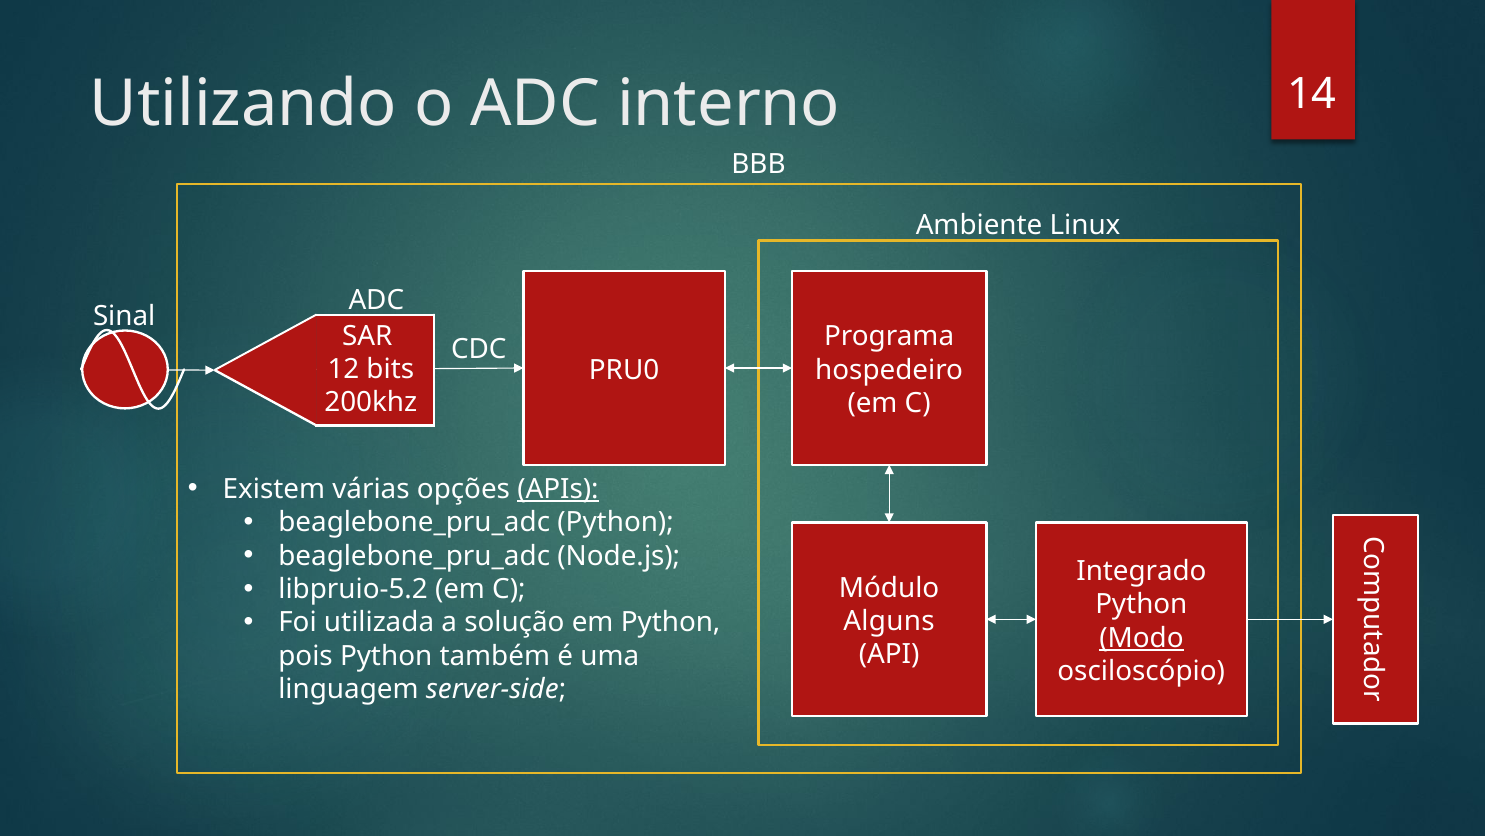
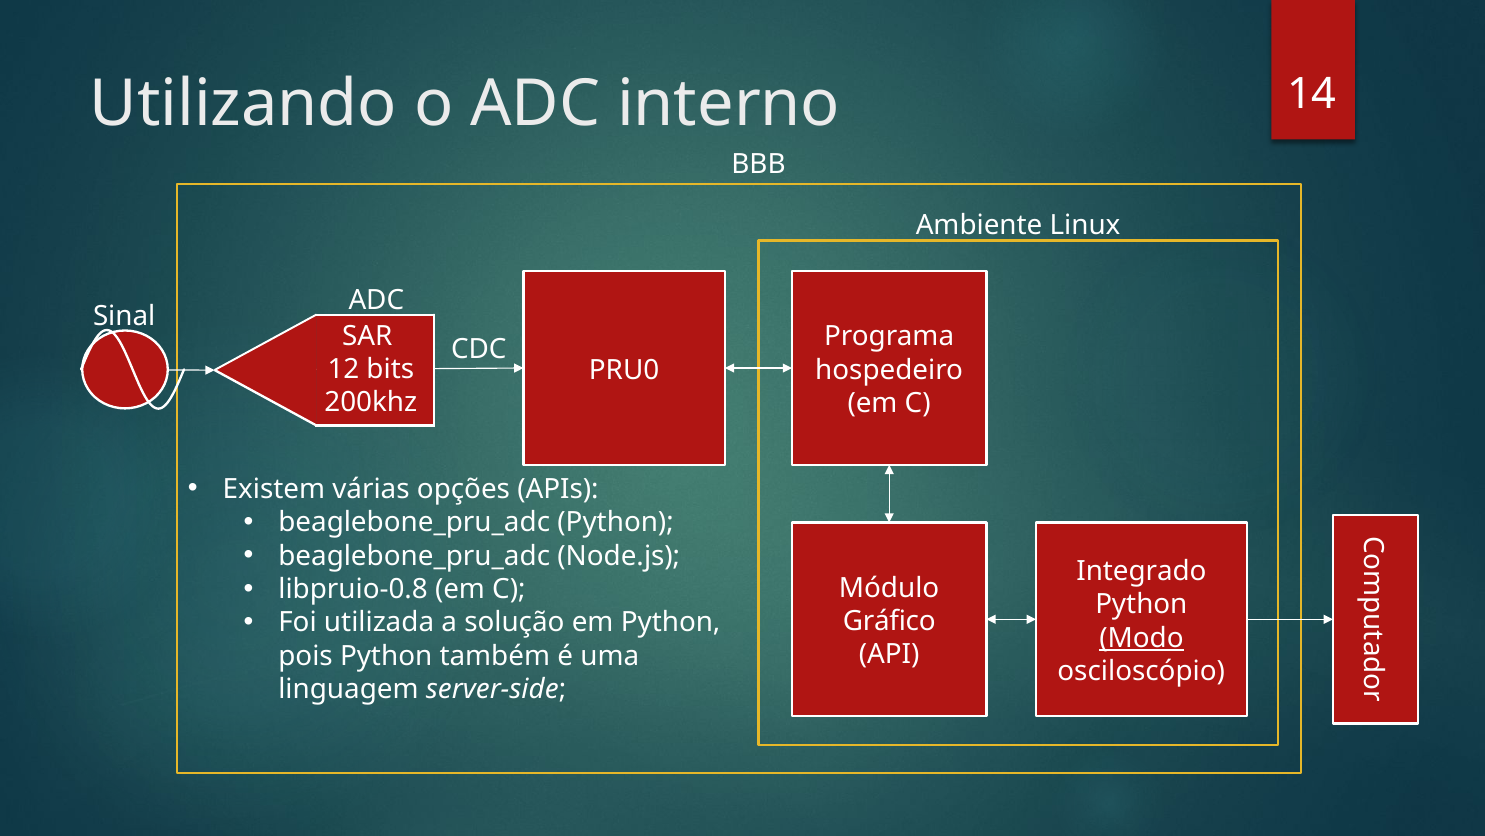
APIs underline: present -> none
libpruio-5.2: libpruio-5.2 -> libpruio-0.8
Alguns: Alguns -> Gráfico
